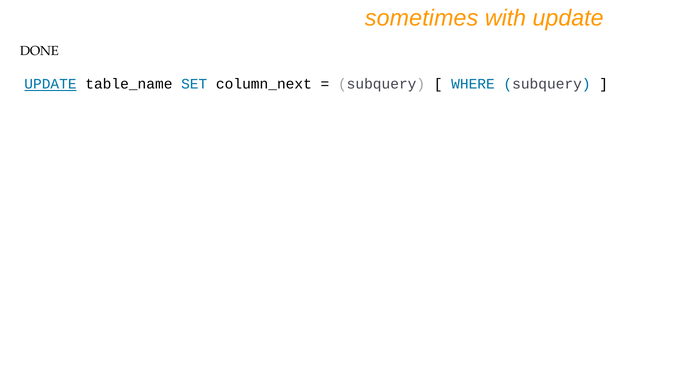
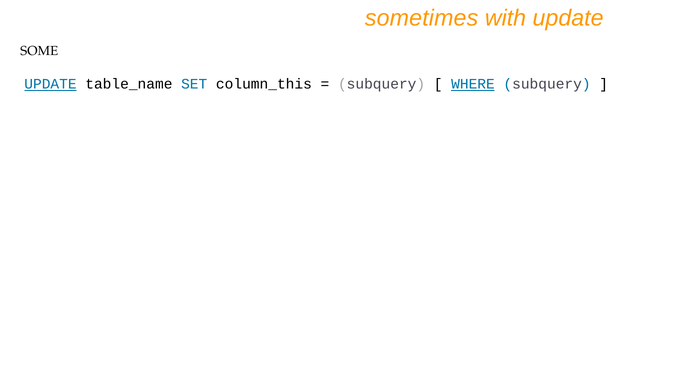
DONE: DONE -> SOME
column_next: column_next -> column_this
WHERE underline: none -> present
